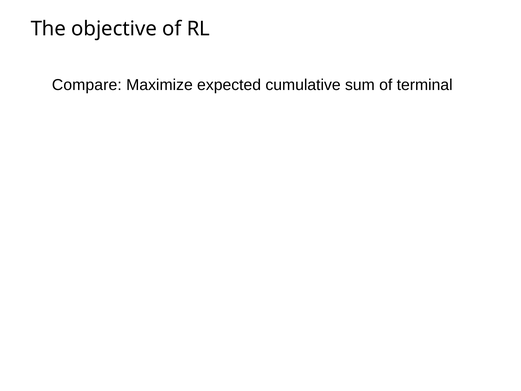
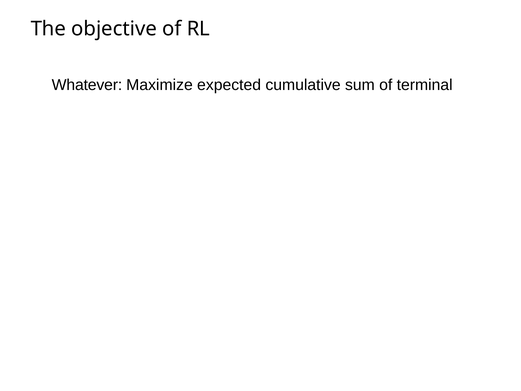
Compare: Compare -> Whatever
